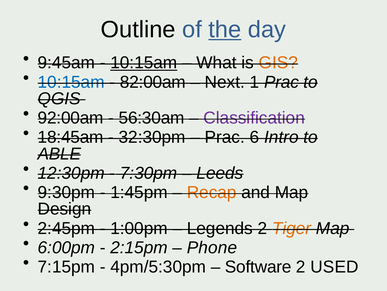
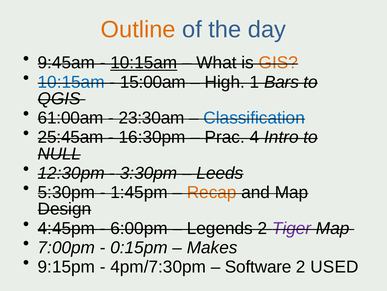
Outline colour: black -> orange
the underline: present -> none
82:00am: 82:00am -> 15:00am
Next: Next -> High
1 Prac: Prac -> Bars
92:00am: 92:00am -> 61:00am
56:30am: 56:30am -> 23:30am
Classification colour: purple -> blue
18:45am: 18:45am -> 25:45am
32:30pm: 32:30pm -> 16:30pm
6: 6 -> 4
ABLE: ABLE -> NULL
7:30pm: 7:30pm -> 3:30pm
9:30pm: 9:30pm -> 5:30pm
2:45pm: 2:45pm -> 4:45pm
1:00pm: 1:00pm -> 6:00pm
Tiger colour: orange -> purple
6:00pm: 6:00pm -> 7:00pm
2:15pm: 2:15pm -> 0:15pm
Phone: Phone -> Makes
7:15pm: 7:15pm -> 9:15pm
4pm/5:30pm: 4pm/5:30pm -> 4pm/7:30pm
